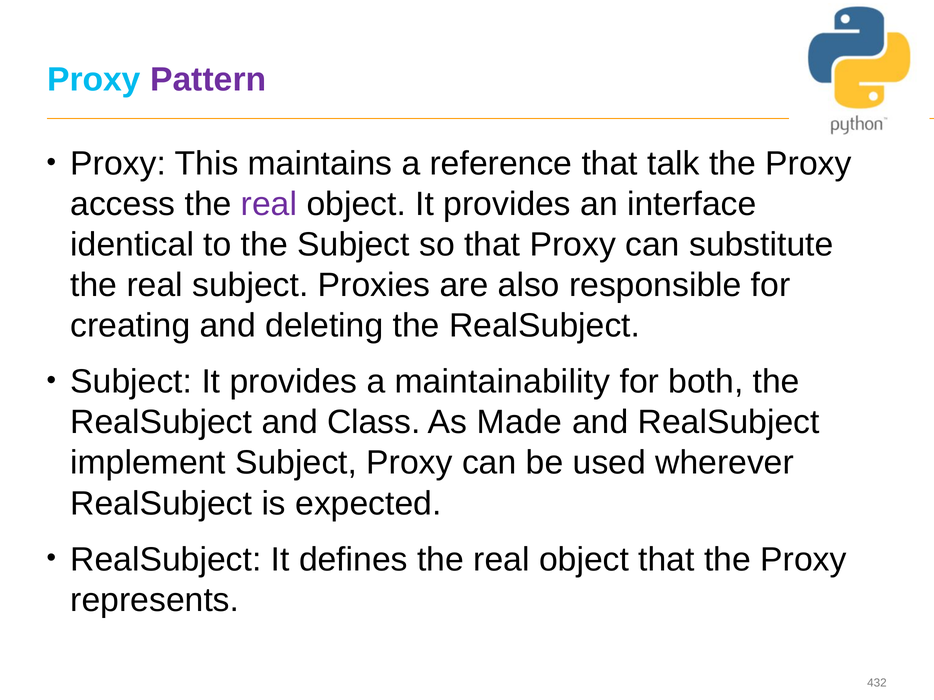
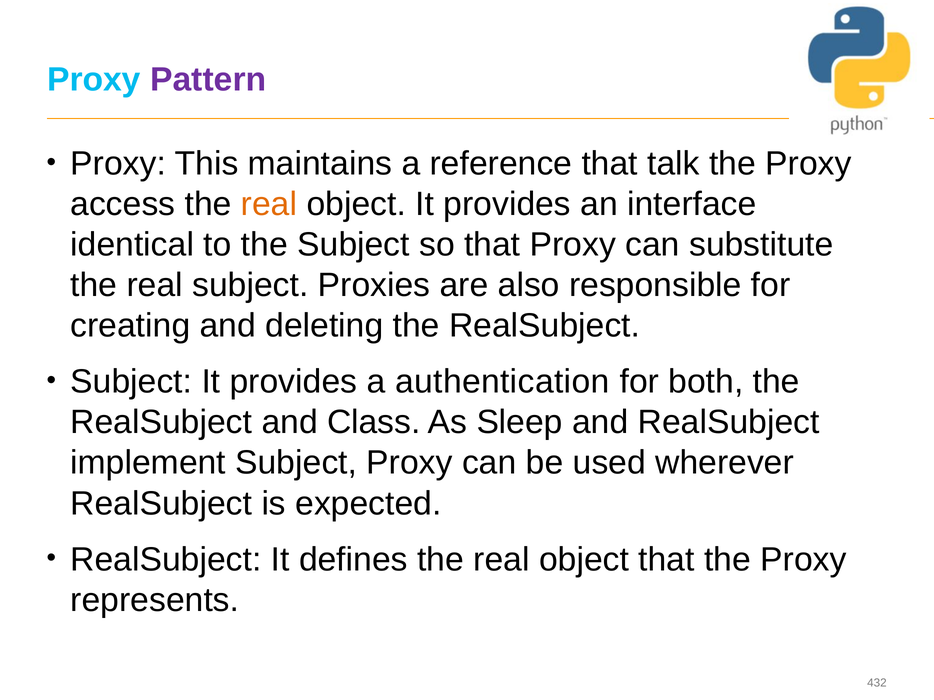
real at (269, 204) colour: purple -> orange
maintainability: maintainability -> authentication
Made: Made -> Sleep
